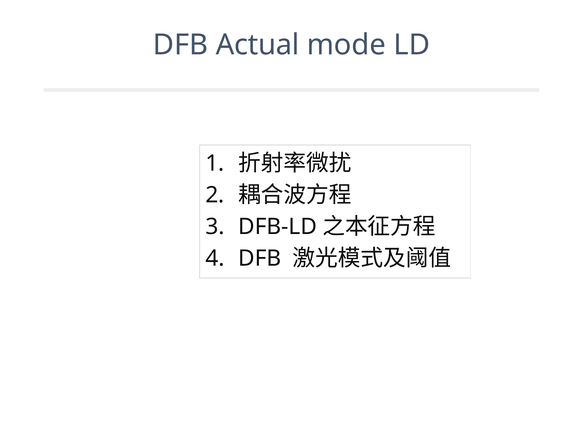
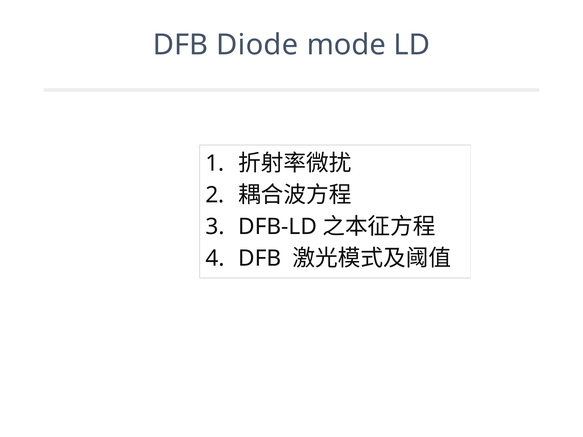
Actual: Actual -> Diode
